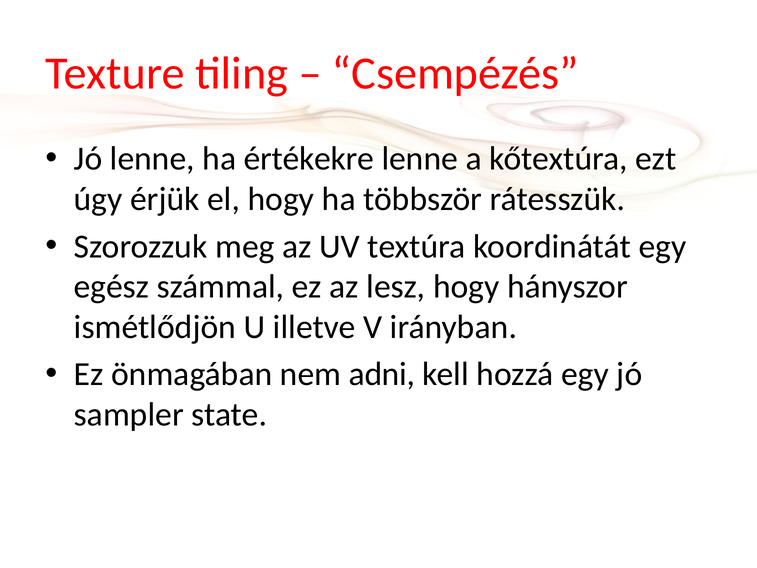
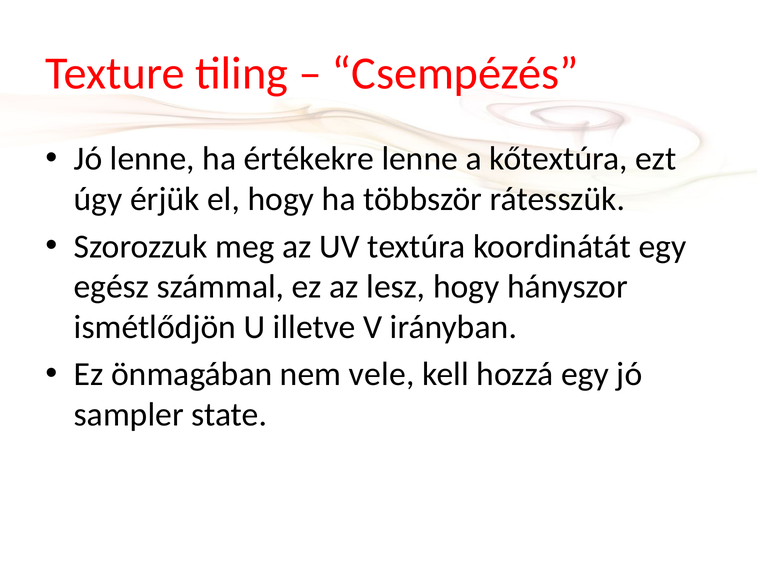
adni: adni -> vele
